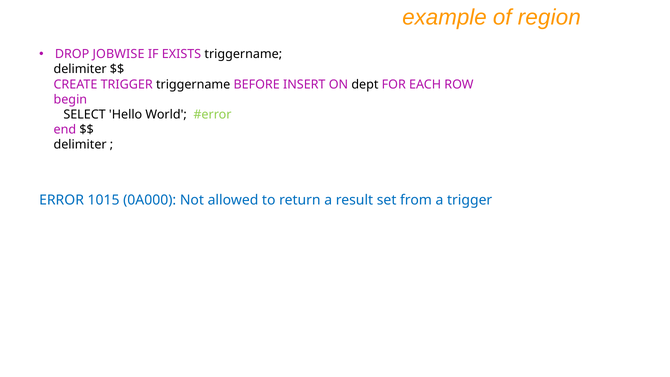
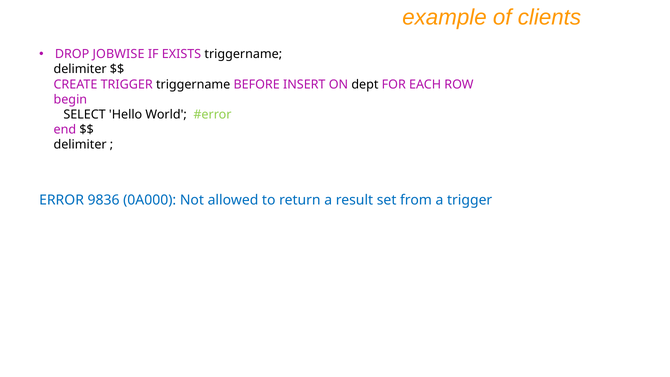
region: region -> clients
1015: 1015 -> 9836
